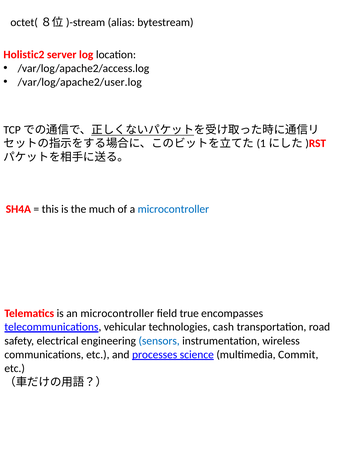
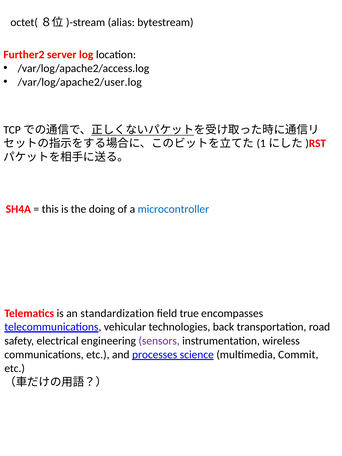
Holistic2: Holistic2 -> Further2
much: much -> doing
an microcontroller: microcontroller -> standardization
cash: cash -> back
sensors colour: blue -> purple
